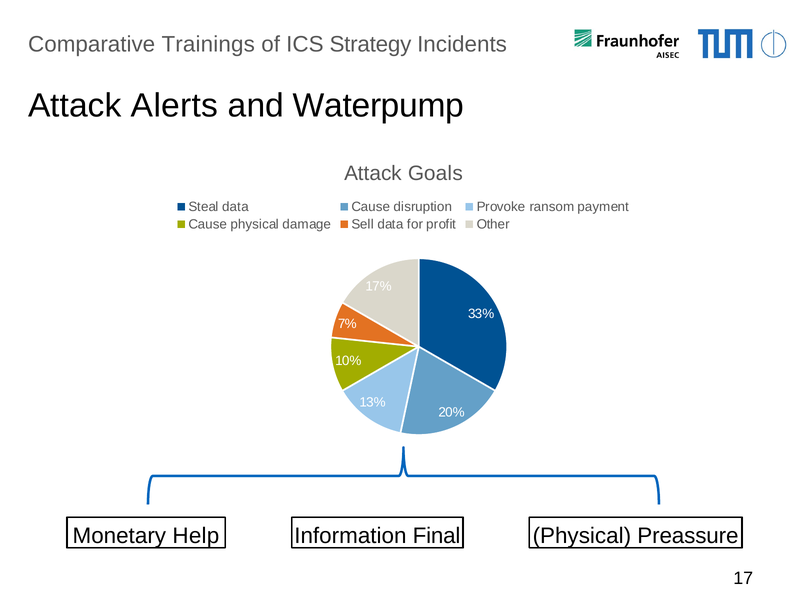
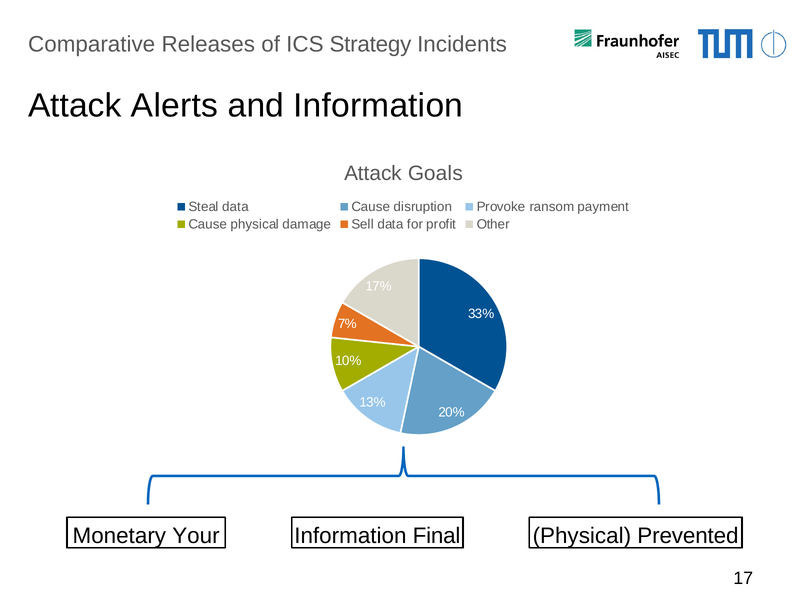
Trainings: Trainings -> Releases
and Waterpump: Waterpump -> Information
Help: Help -> Your
Preassure: Preassure -> Prevented
